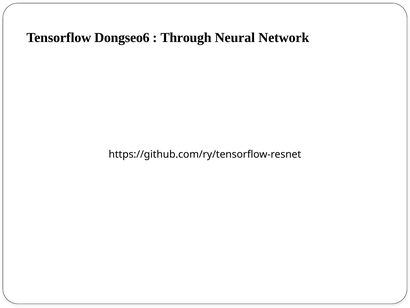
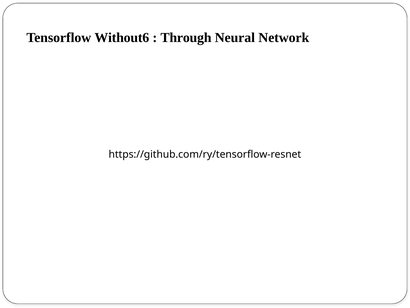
Dongseo6: Dongseo6 -> Without6
